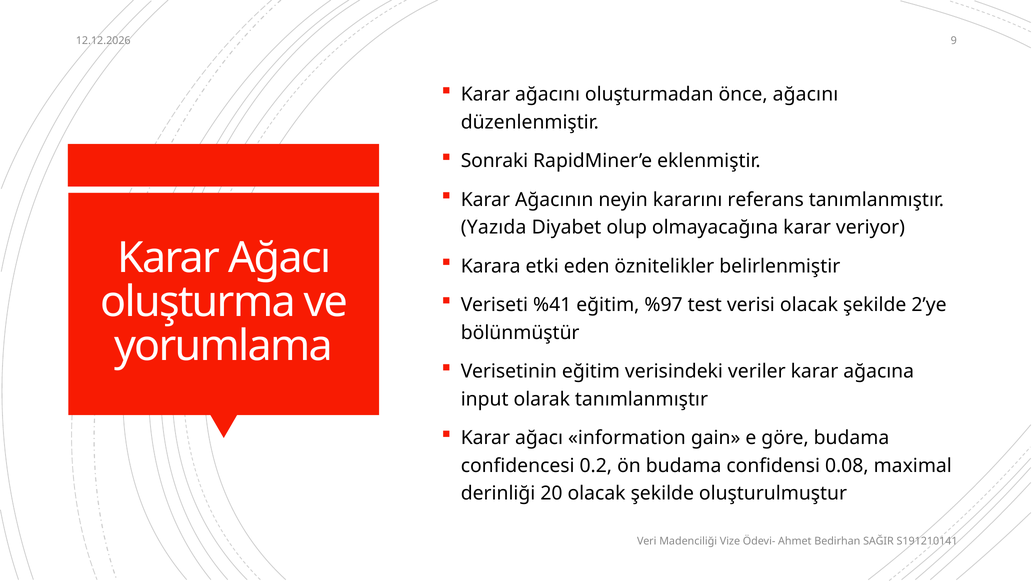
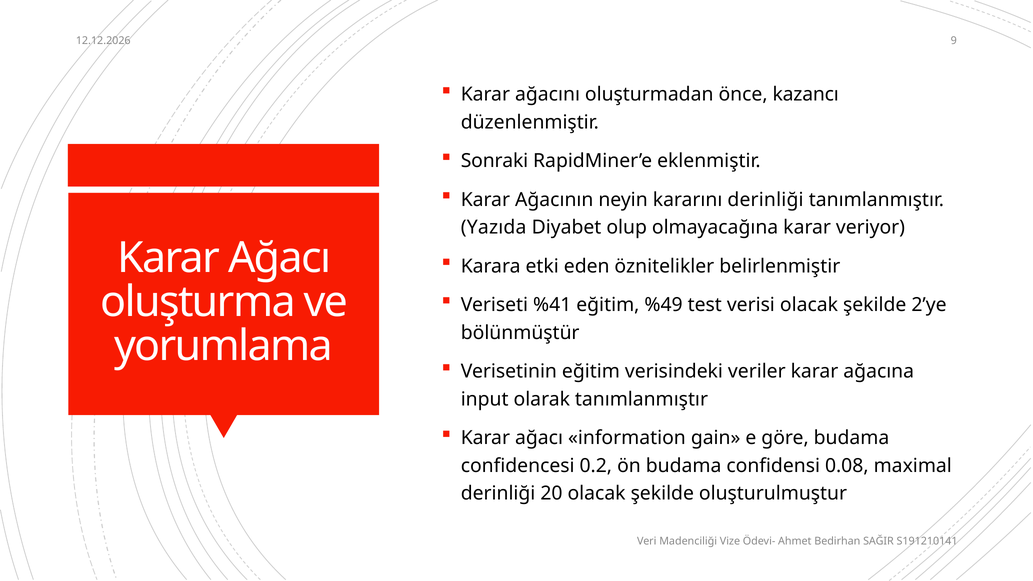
önce ağacını: ağacını -> kazancı
kararını referans: referans -> derinliği
%97: %97 -> %49
